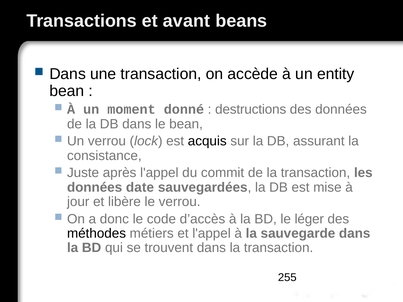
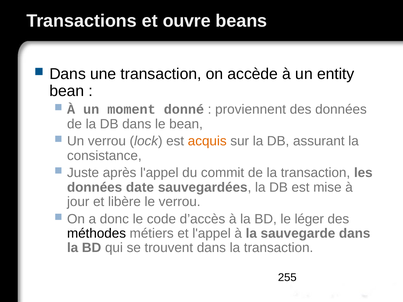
avant: avant -> ouvre
destructions: destructions -> proviennent
acquis colour: black -> orange
